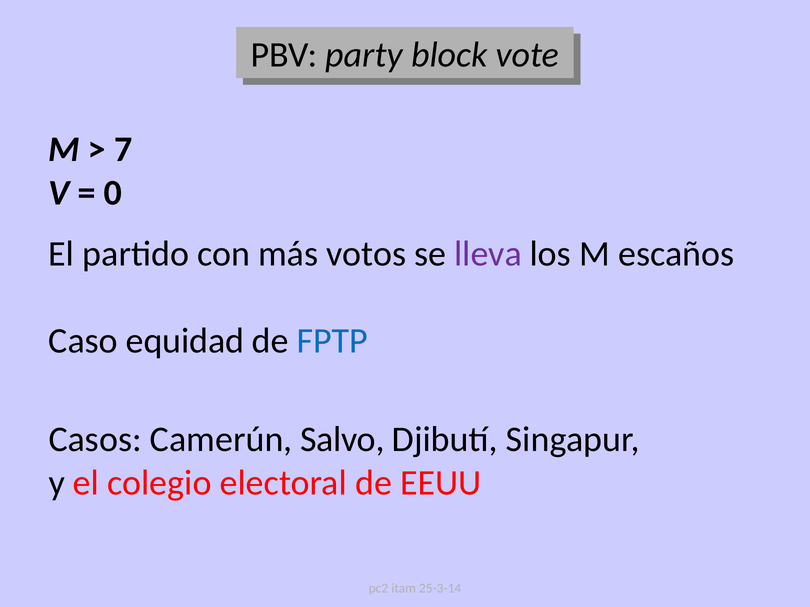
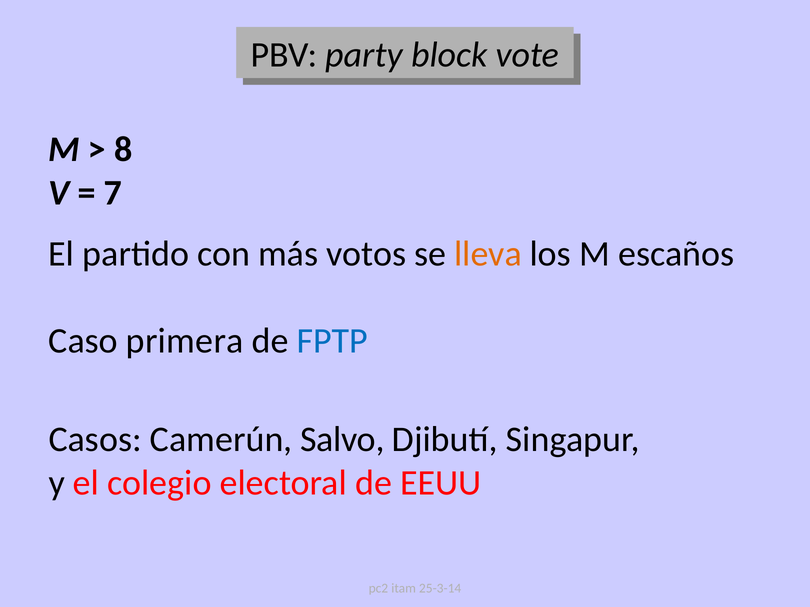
7: 7 -> 8
0: 0 -> 7
lleva colour: purple -> orange
equidad: equidad -> primera
